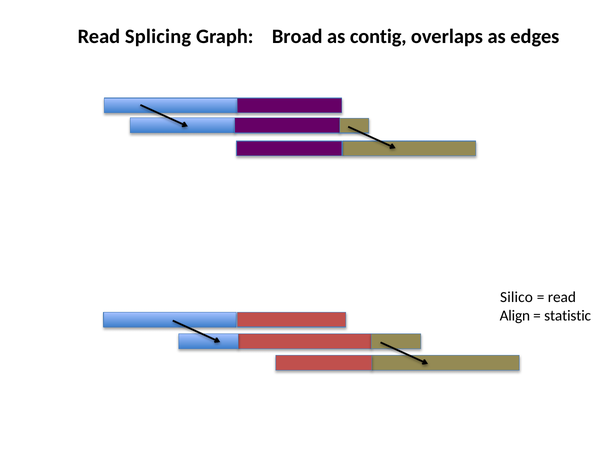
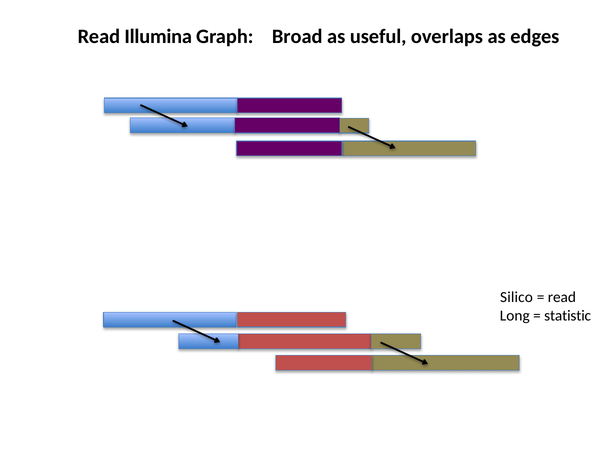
Splicing: Splicing -> Illumina
contig: contig -> useful
Align: Align -> Long
